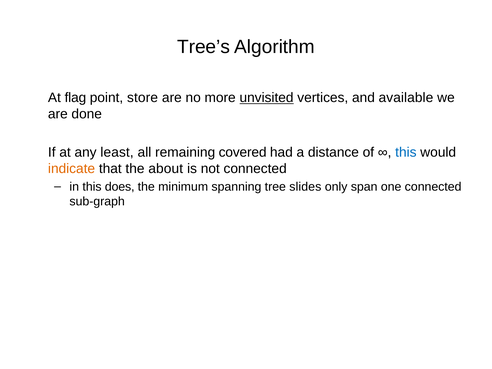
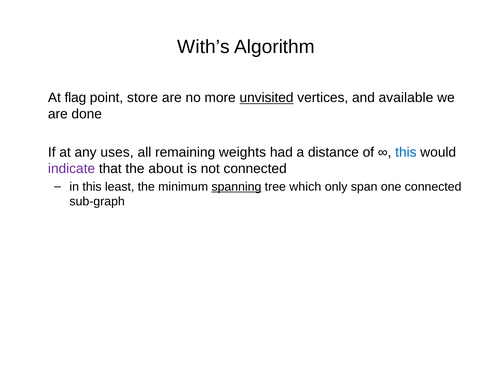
Tree’s: Tree’s -> With’s
least: least -> uses
covered: covered -> weights
indicate colour: orange -> purple
does: does -> least
spanning underline: none -> present
slides: slides -> which
